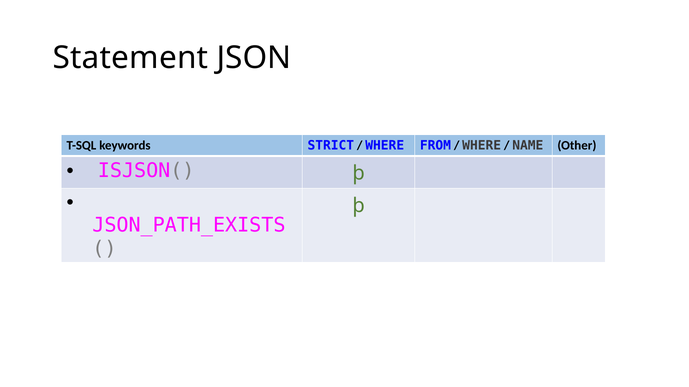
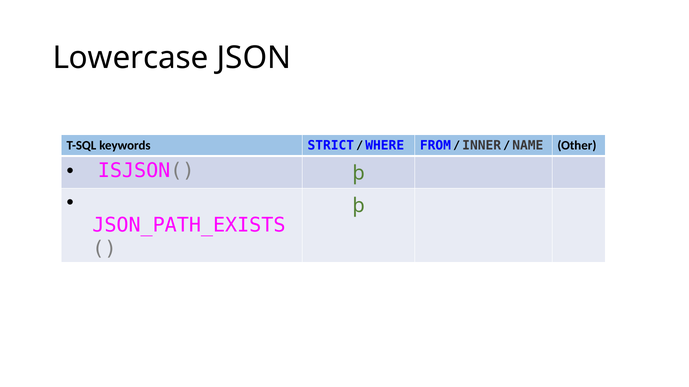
Statement: Statement -> Lowercase
WHERE at (482, 146): WHERE -> INNER
